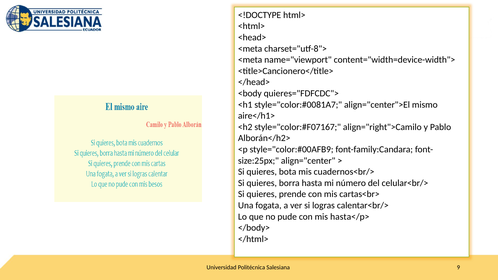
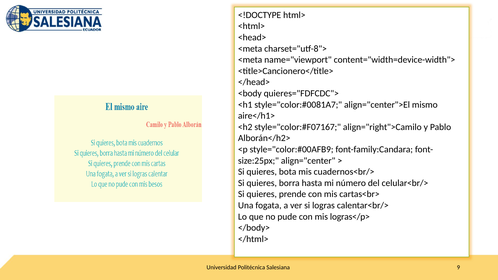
hasta</p>: hasta</p> -> logras</p>
